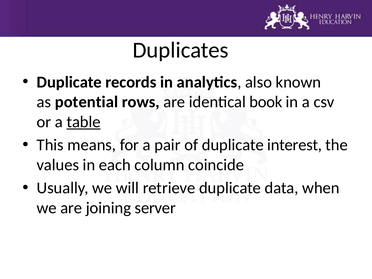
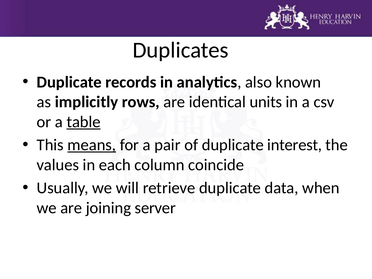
potential: potential -> implicitly
book: book -> units
means underline: none -> present
